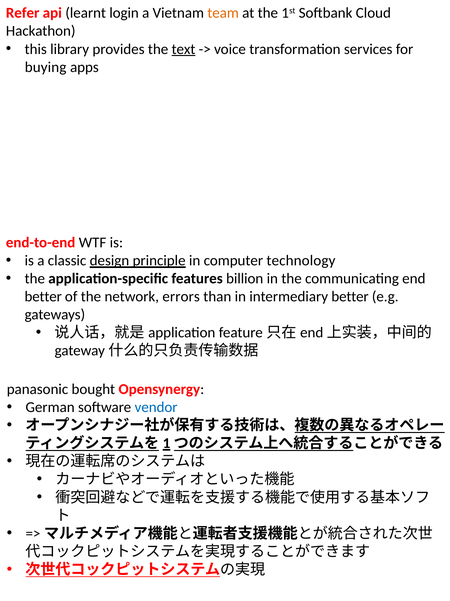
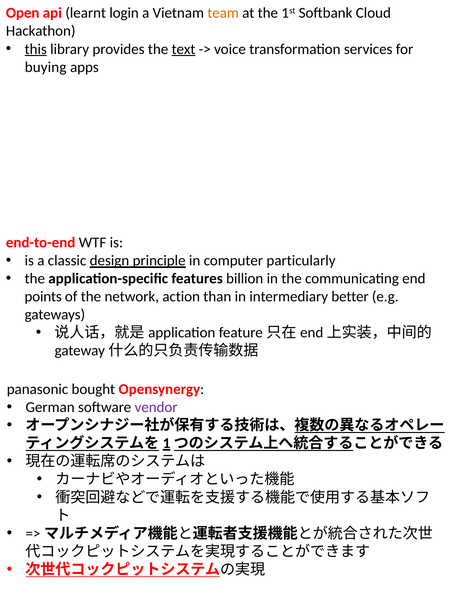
Refer: Refer -> Open
this underline: none -> present
technology: technology -> particularly
better at (43, 296): better -> points
errors: errors -> action
vendor colour: blue -> purple
